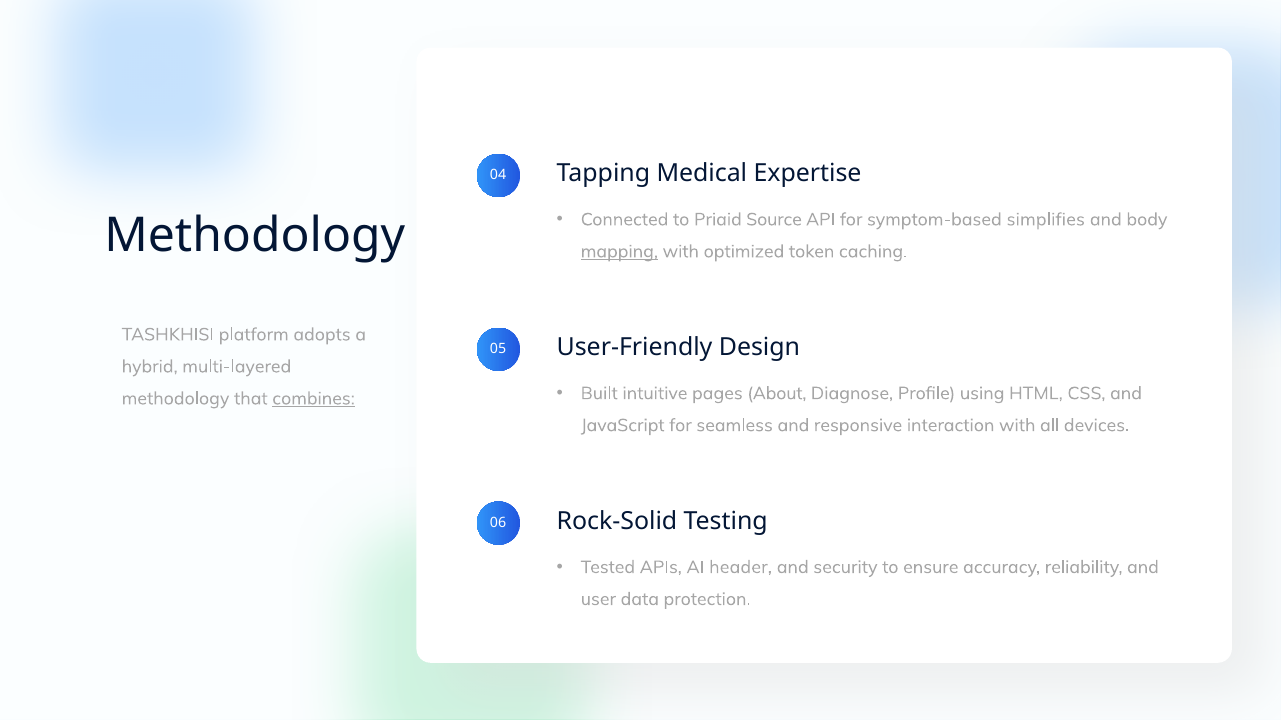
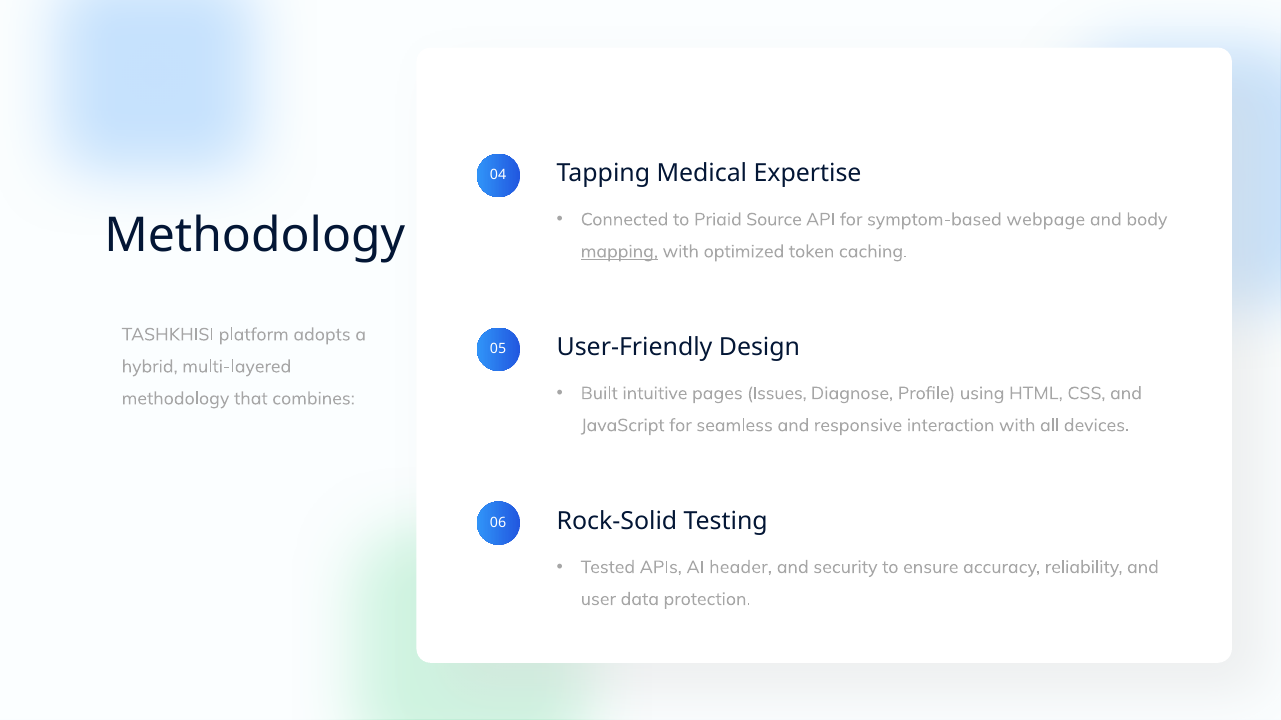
simplifies: simplifies -> webpage
About: About -> Issues
combines underline: present -> none
